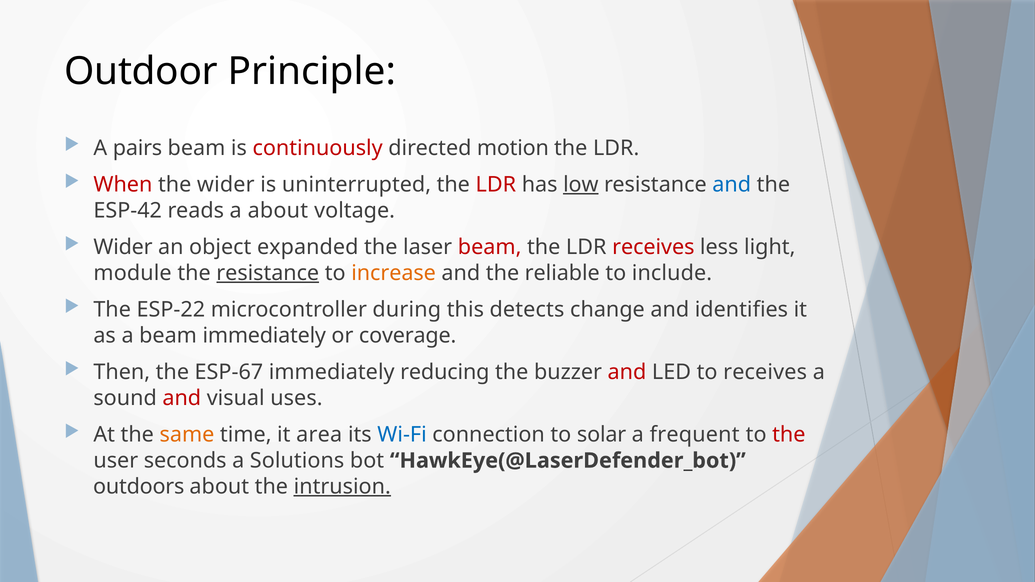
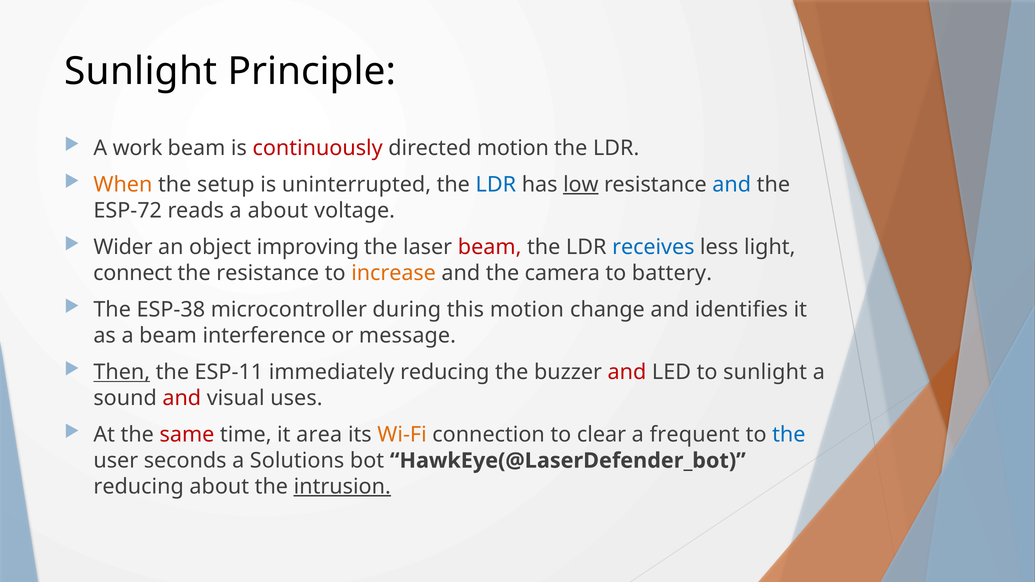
Outdoor at (141, 71): Outdoor -> Sunlight
pairs: pairs -> work
When colour: red -> orange
the wider: wider -> setup
LDR at (496, 185) colour: red -> blue
ESP-42: ESP-42 -> ESP-72
expanded: expanded -> improving
receives at (653, 247) colour: red -> blue
module: module -> connect
resistance at (268, 273) underline: present -> none
reliable: reliable -> camera
include: include -> battery
ESP-22: ESP-22 -> ESP-38
this detects: detects -> motion
beam immediately: immediately -> interference
coverage: coverage -> message
Then underline: none -> present
ESP-67: ESP-67 -> ESP-11
to receives: receives -> sunlight
same colour: orange -> red
Wi-Fi colour: blue -> orange
solar: solar -> clear
the at (789, 435) colour: red -> blue
outdoors at (139, 487): outdoors -> reducing
